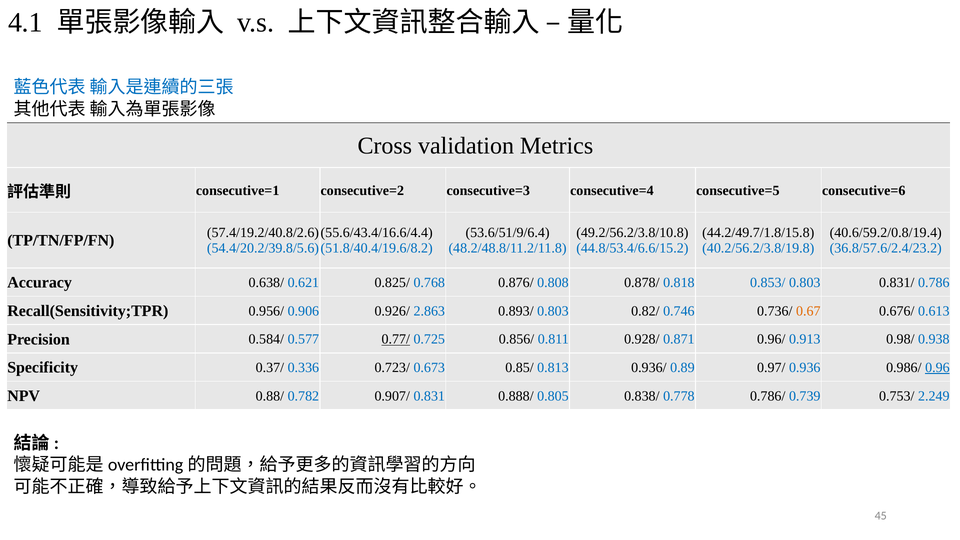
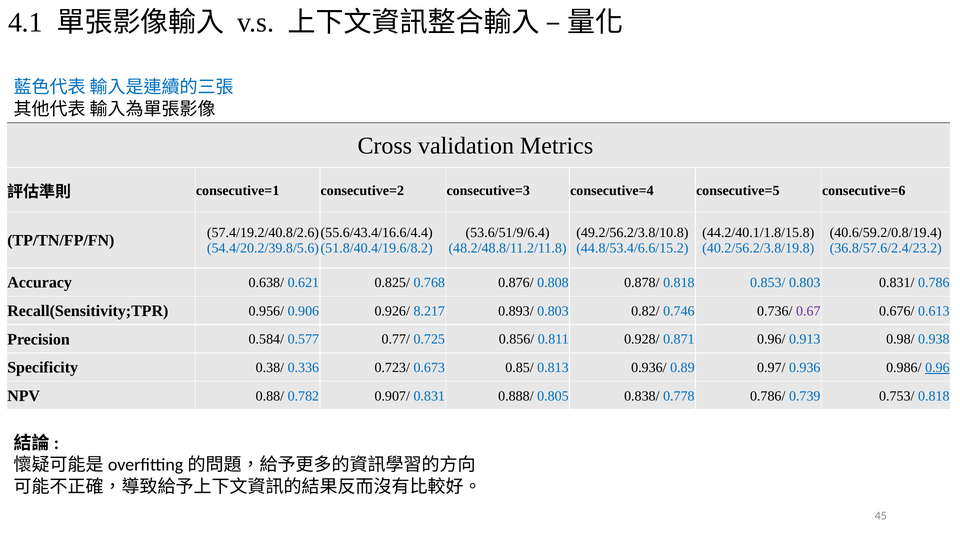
44.2/49.7/1.8/15.8: 44.2/49.7/1.8/15.8 -> 44.2/40.1/1.8/15.8
2.863: 2.863 -> 8.217
0.67 colour: orange -> purple
0.77/ underline: present -> none
0.37/: 0.37/ -> 0.38/
0.753/ 2.249: 2.249 -> 0.818
